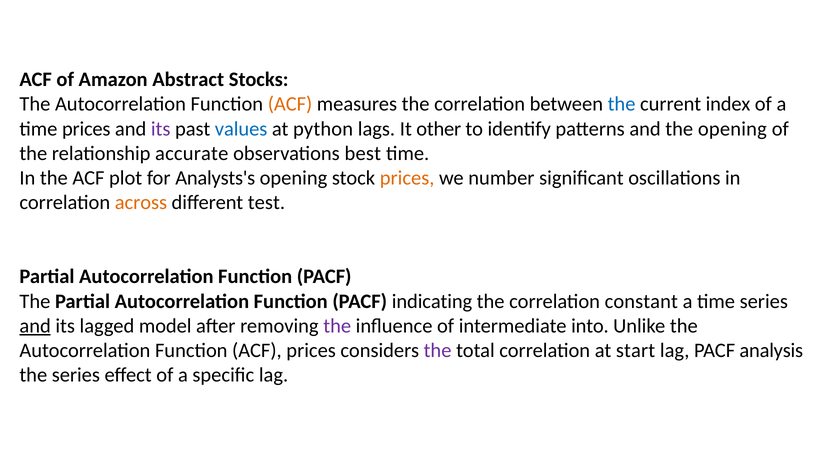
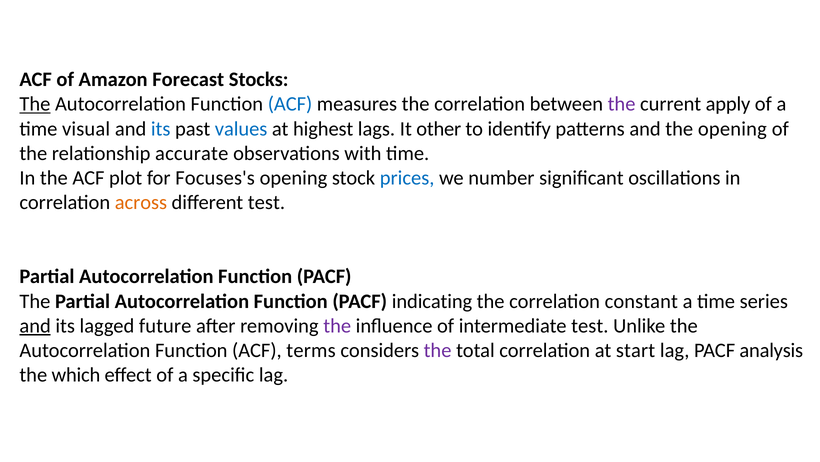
Abstract: Abstract -> Forecast
The at (35, 104) underline: none -> present
ACF at (290, 104) colour: orange -> blue
the at (622, 104) colour: blue -> purple
index: index -> apply
time prices: prices -> visual
its at (161, 129) colour: purple -> blue
python: python -> highest
best: best -> with
Analysts's: Analysts's -> Focuses's
prices at (407, 178) colour: orange -> blue
model: model -> future
intermediate into: into -> test
ACF prices: prices -> terms
the series: series -> which
